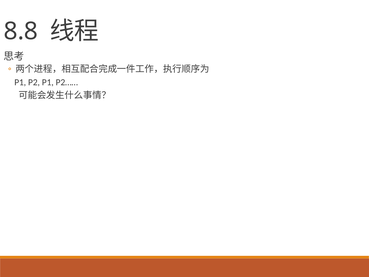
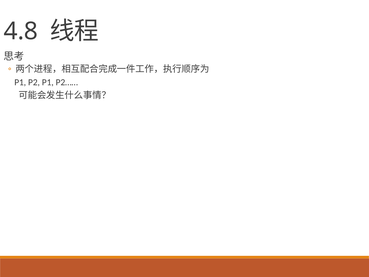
8.8: 8.8 -> 4.8
